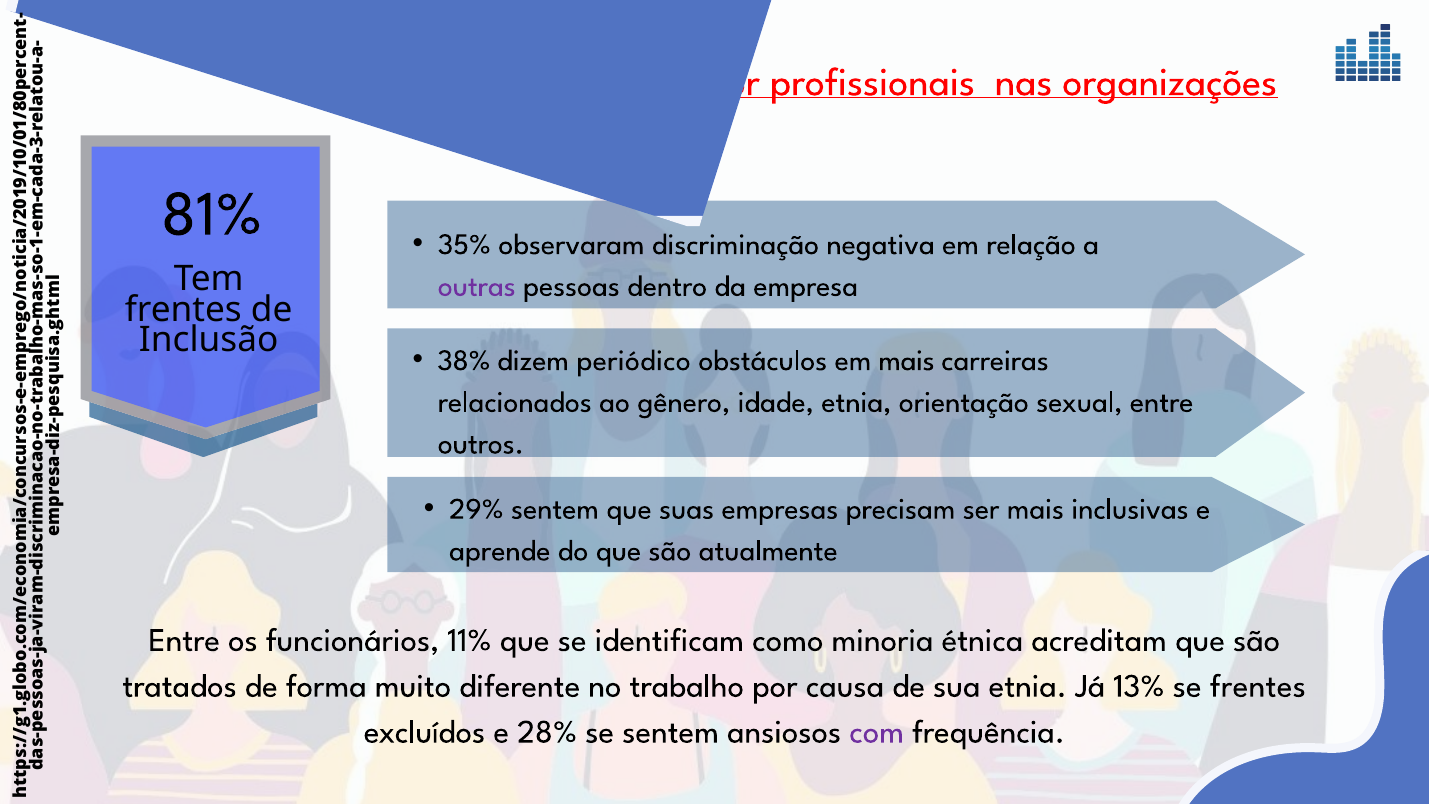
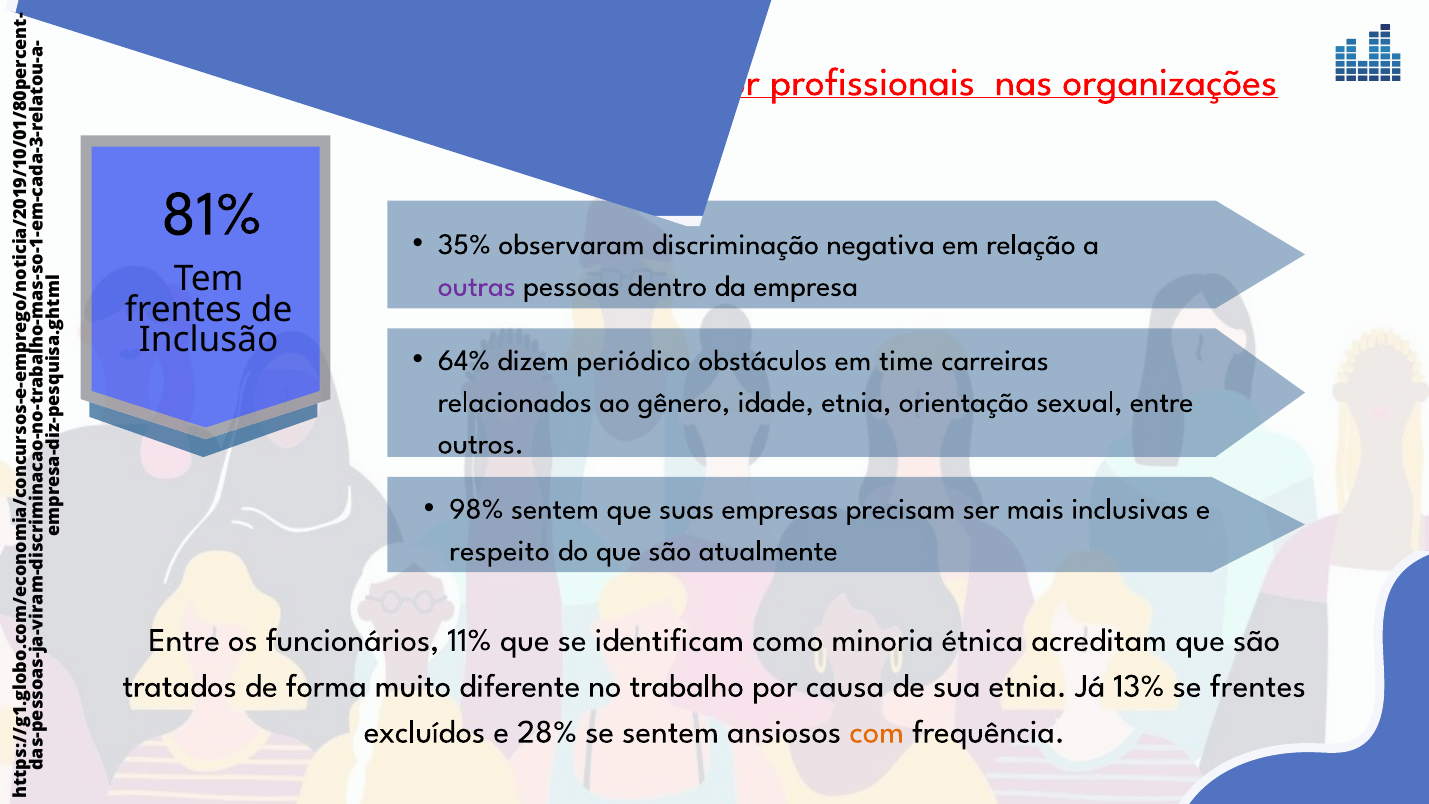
38%: 38% -> 64%
em mais: mais -> time
29%: 29% -> 98%
aprende: aprende -> respeito
com colour: purple -> orange
